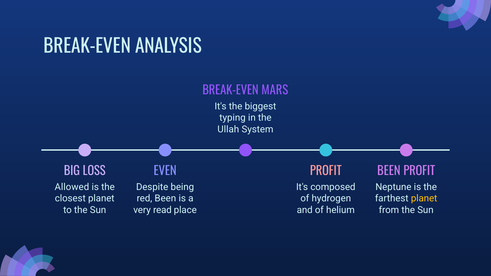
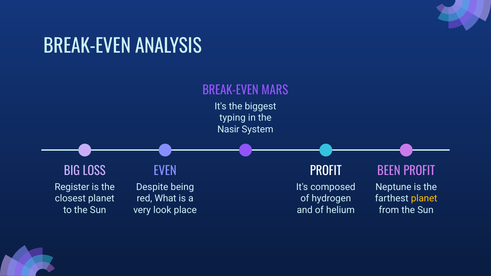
Ullah: Ullah -> Nasir
PROFIT at (326, 171) colour: pink -> white
Allowed: Allowed -> Register
red Been: Been -> What
read: read -> look
